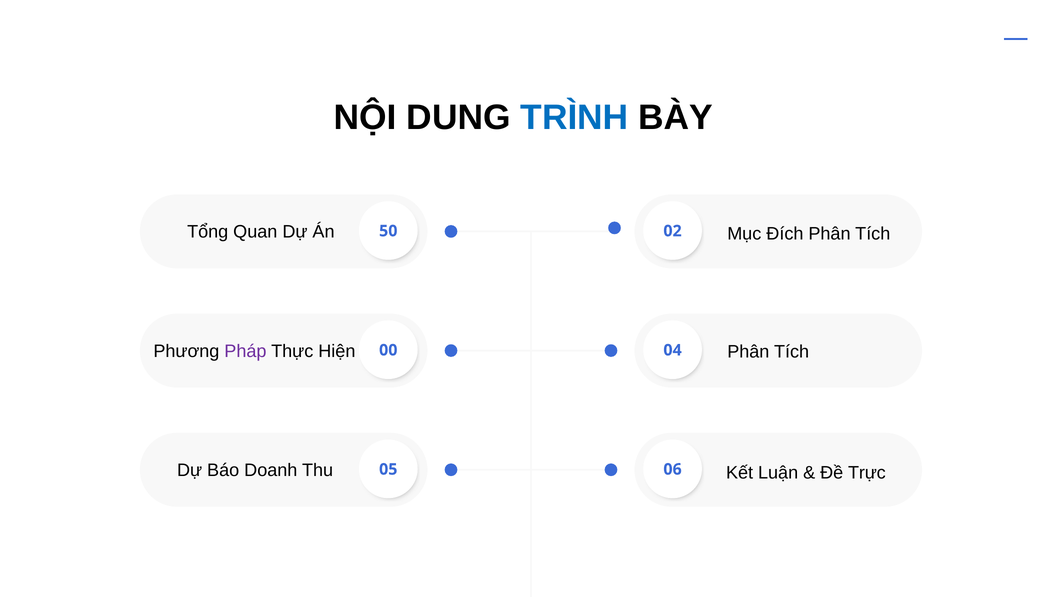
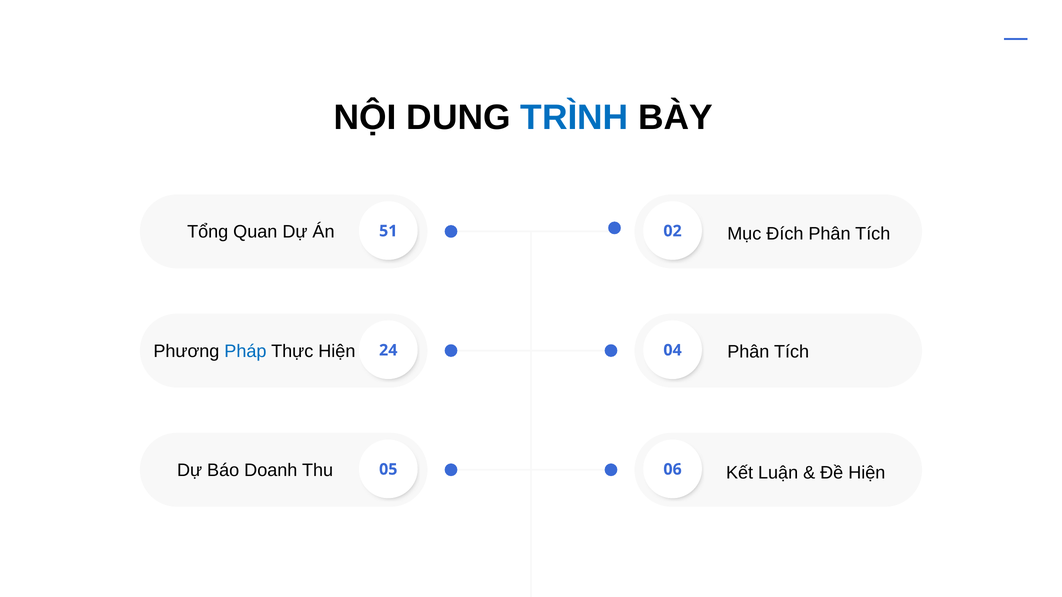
50: 50 -> 51
Pháp colour: purple -> blue
00: 00 -> 24
Đề Trực: Trực -> Hiện
